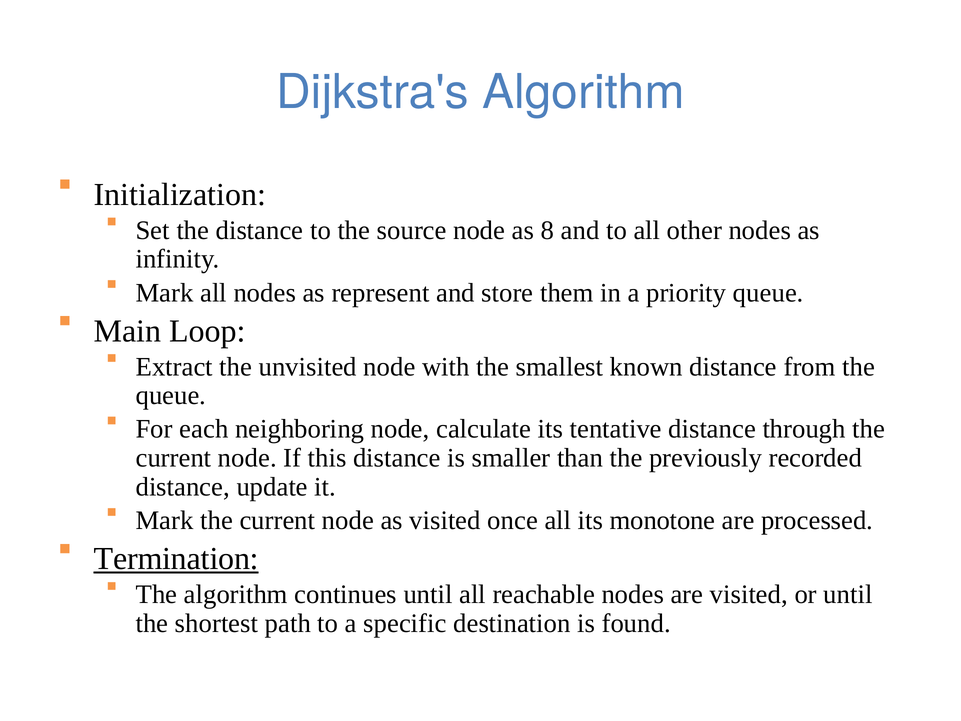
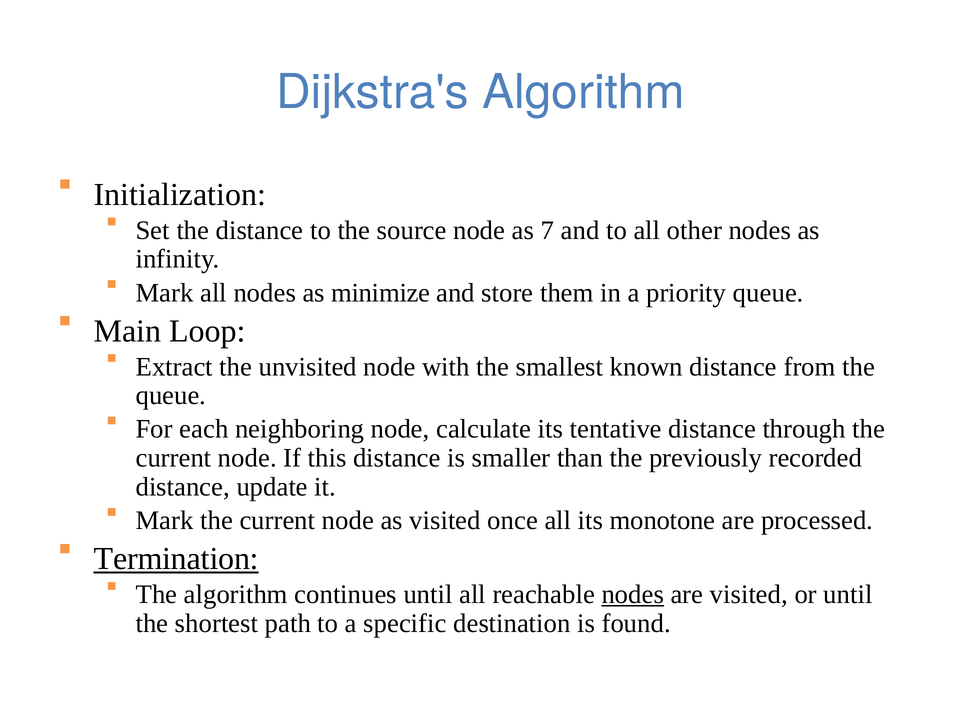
8: 8 -> 7
represent: represent -> minimize
nodes at (633, 594) underline: none -> present
